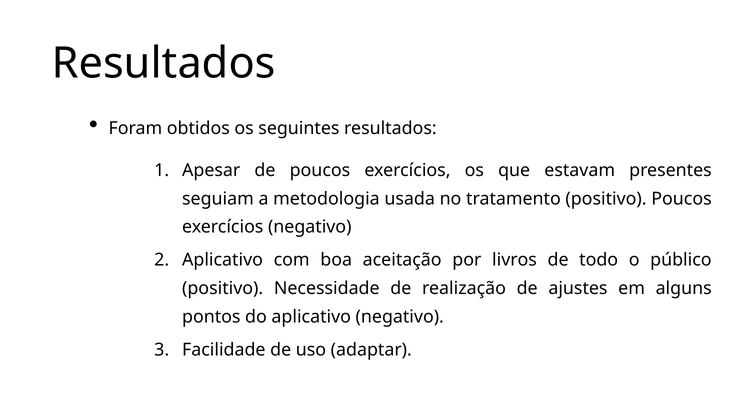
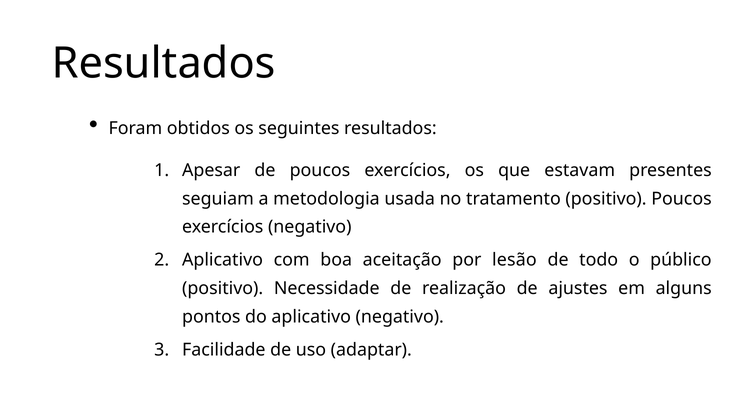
livros: livros -> lesão
